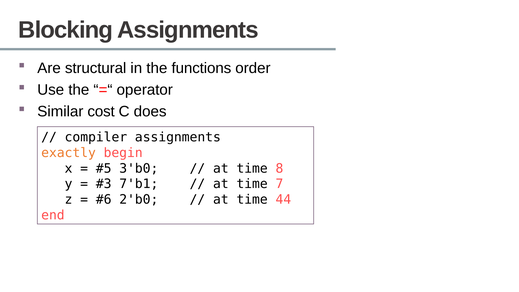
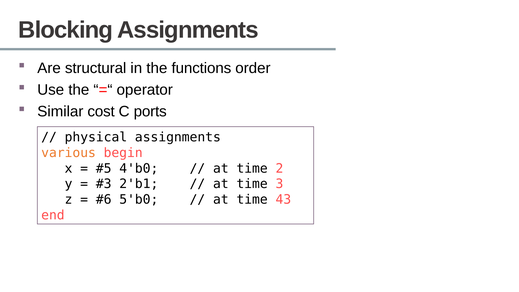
does: does -> ports
compiler: compiler -> physical
exactly: exactly -> various
3'b0: 3'b0 -> 4'b0
8: 8 -> 2
7'b1: 7'b1 -> 2'b1
7: 7 -> 3
2'b0: 2'b0 -> 5'b0
44: 44 -> 43
